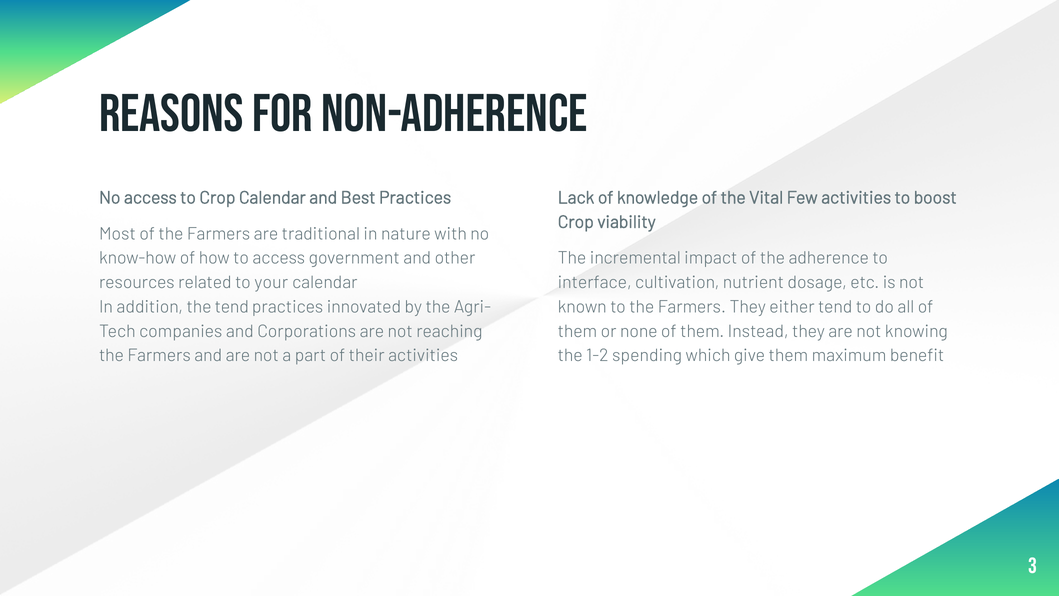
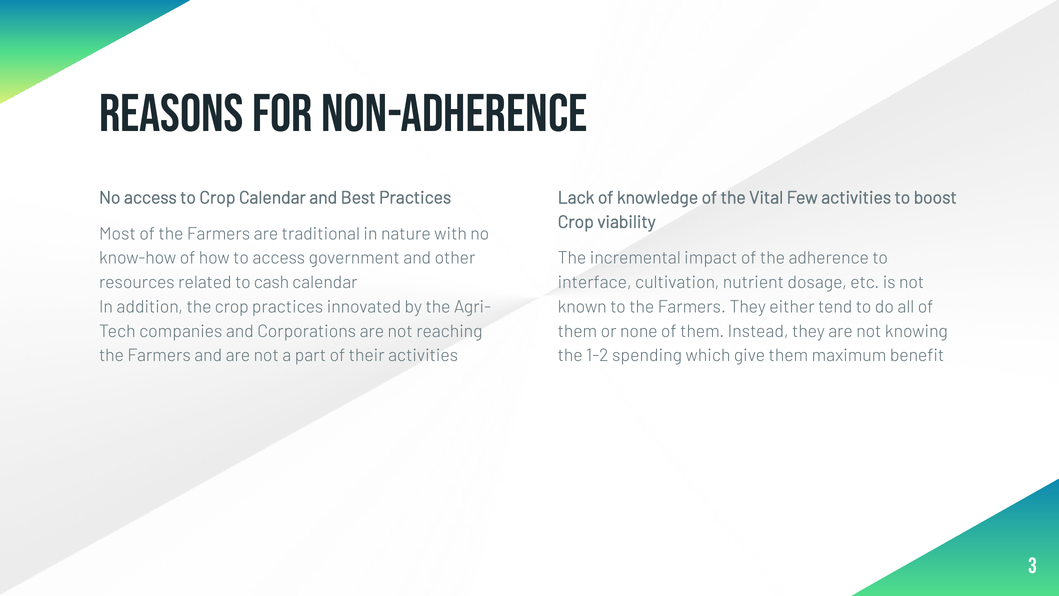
your: your -> cash
the tend: tend -> crop
